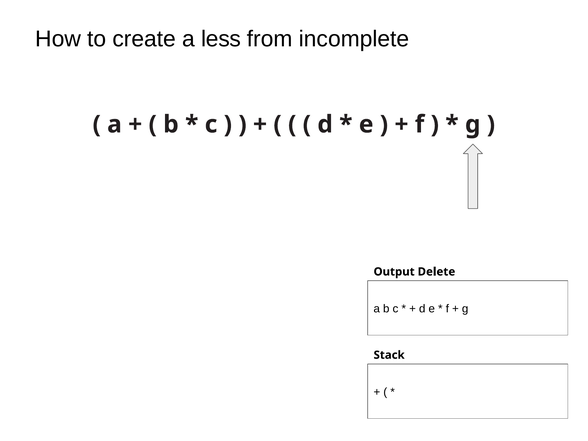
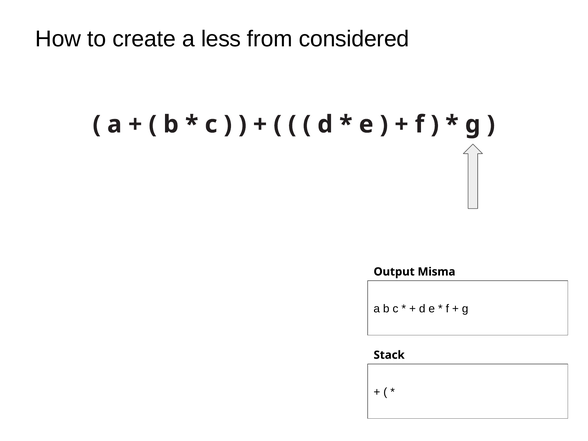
incomplete: incomplete -> considered
Delete: Delete -> Misma
